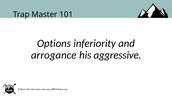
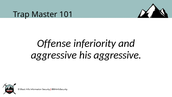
Options: Options -> Offense
arrogance at (54, 55): arrogance -> aggressive
